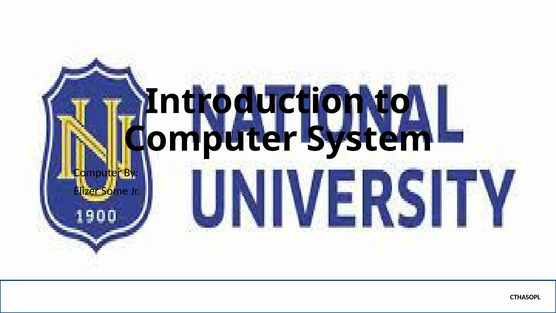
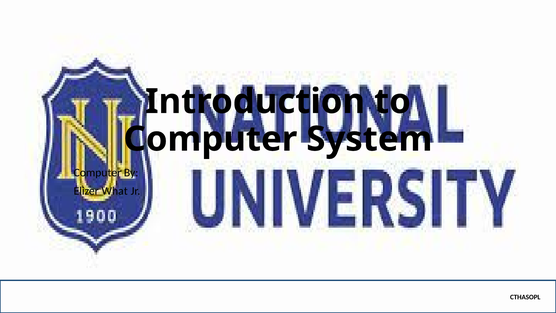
Some: Some -> What
